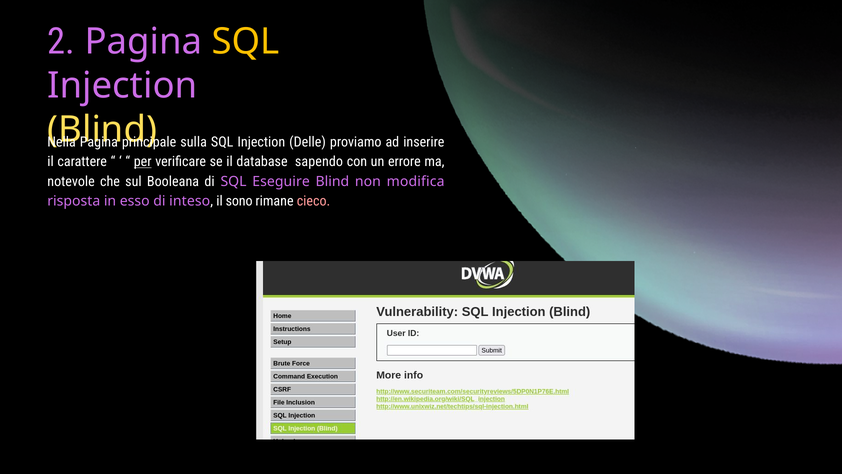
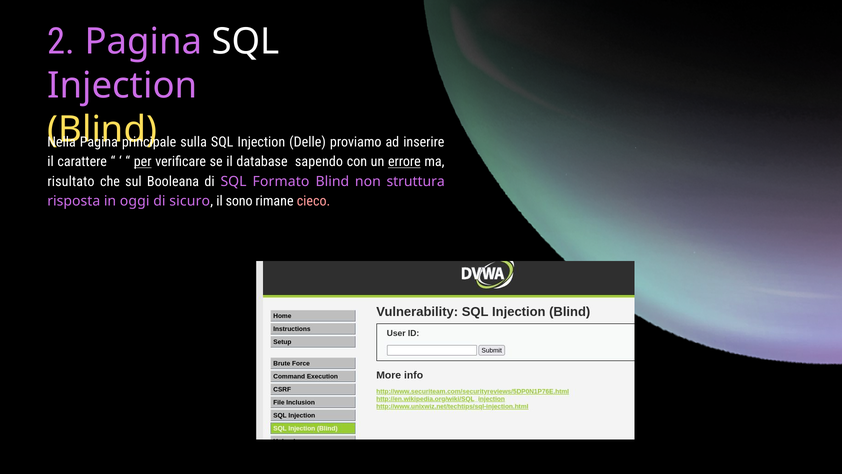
SQL at (246, 42) colour: yellow -> white
errore underline: none -> present
notevole: notevole -> risultato
Eseguire: Eseguire -> Formato
modifica: modifica -> struttura
esso: esso -> oggi
inteso: inteso -> sicuro
